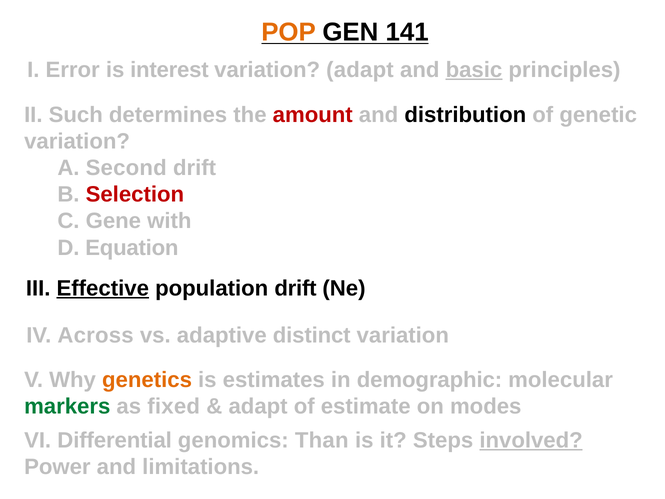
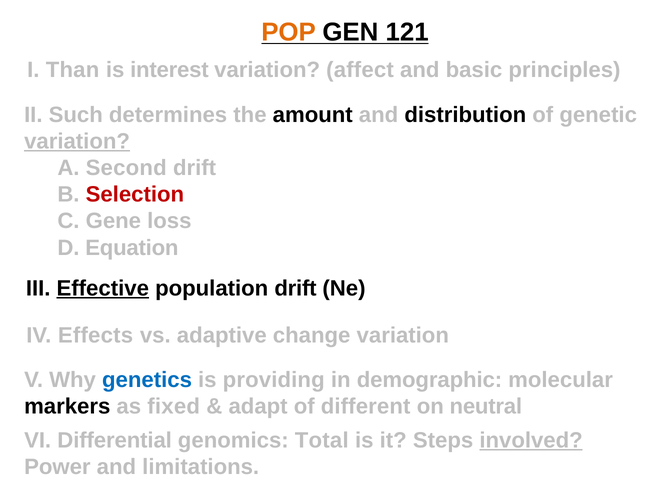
141: 141 -> 121
Error: Error -> Than
variation adapt: adapt -> affect
basic underline: present -> none
amount colour: red -> black
variation at (77, 141) underline: none -> present
with: with -> loss
Across: Across -> Effects
distinct: distinct -> change
genetics colour: orange -> blue
estimates: estimates -> providing
markers colour: green -> black
estimate: estimate -> different
modes: modes -> neutral
Than: Than -> Total
